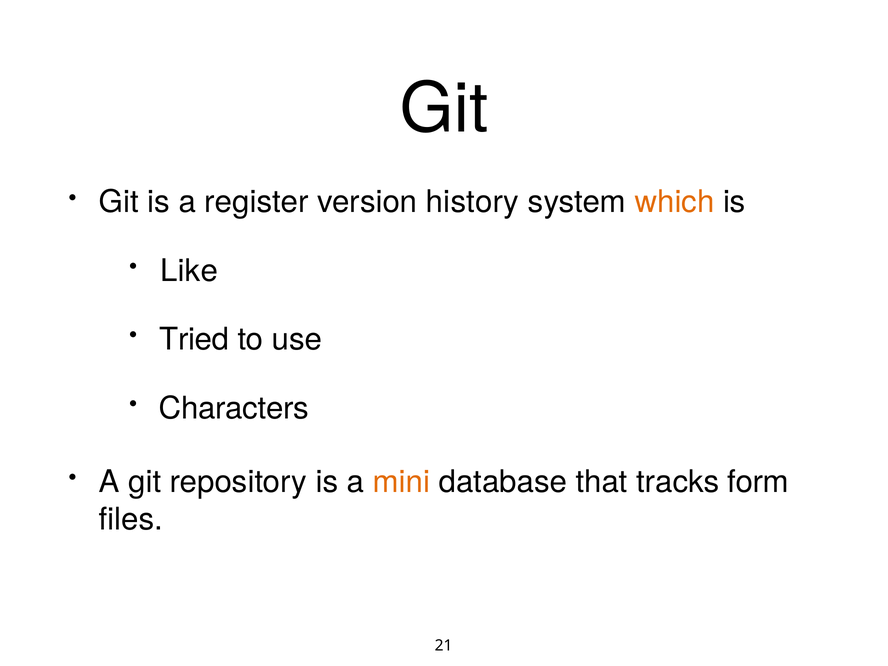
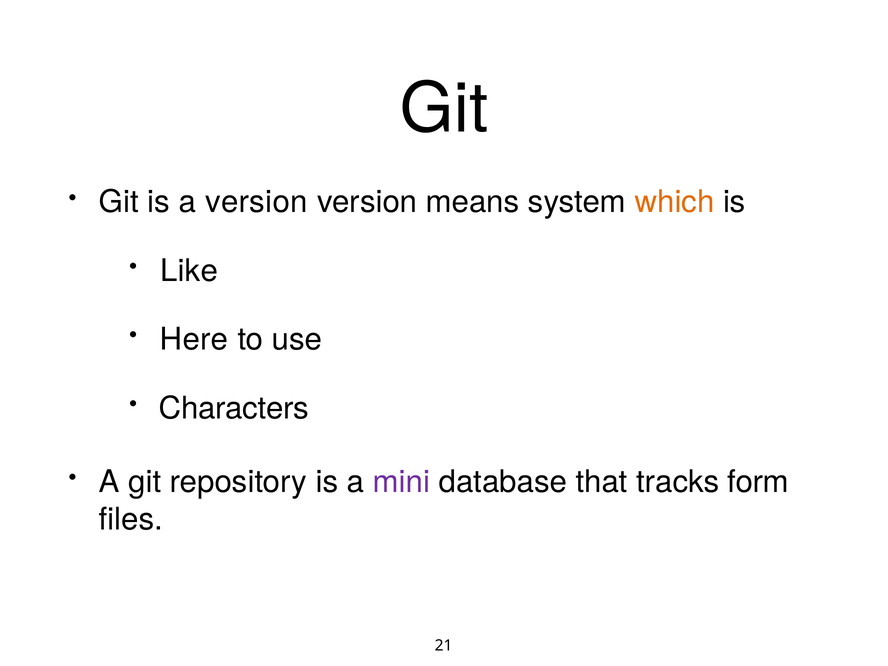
a register: register -> version
history: history -> means
Tried: Tried -> Here
mini colour: orange -> purple
